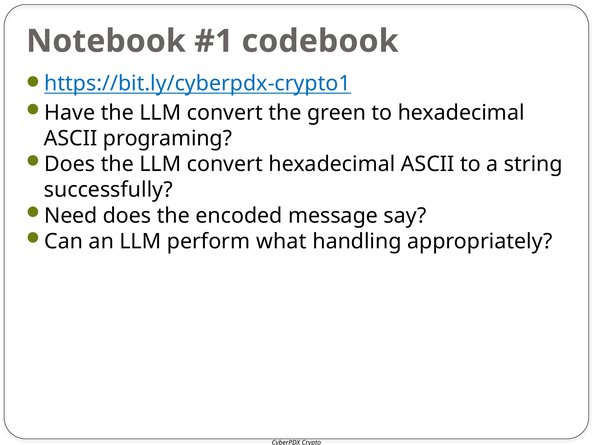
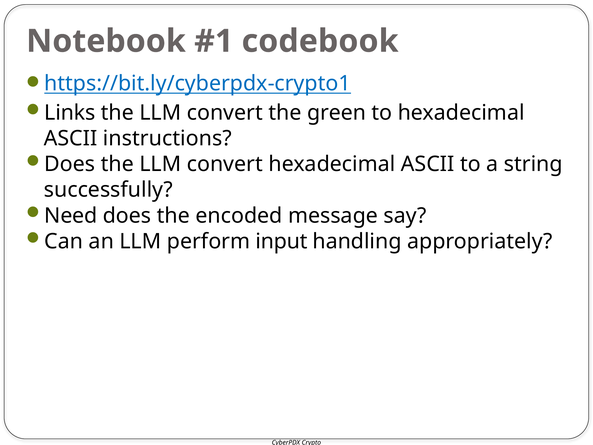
Have: Have -> Links
programing: programing -> instructions
what: what -> input
